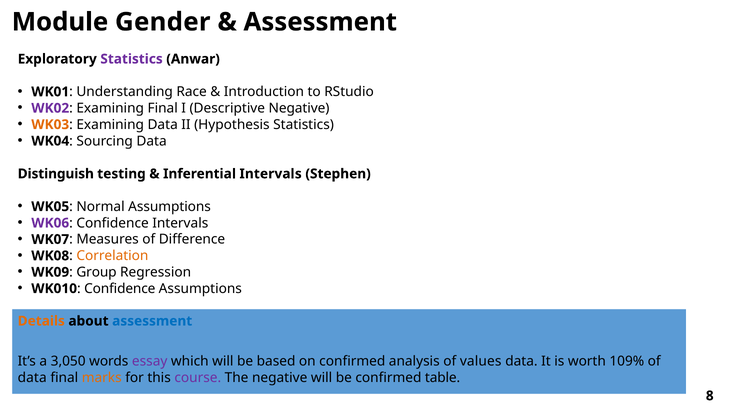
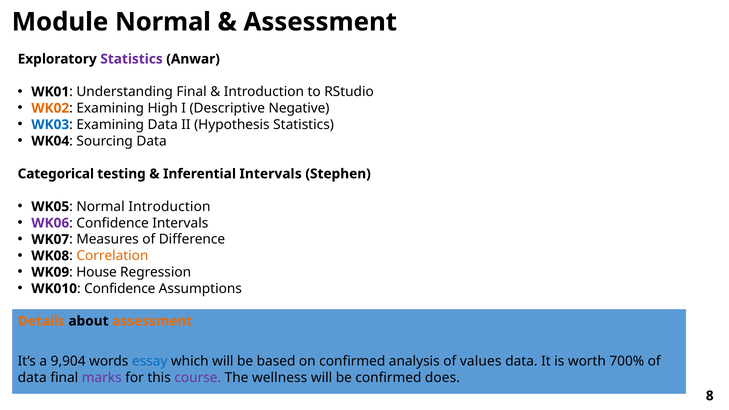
Module Gender: Gender -> Normal
Understanding Race: Race -> Final
WK02 colour: purple -> orange
Examining Final: Final -> High
WK03 colour: orange -> blue
Distinguish: Distinguish -> Categorical
Normal Assumptions: Assumptions -> Introduction
Group: Group -> House
assessment at (152, 321) colour: blue -> orange
3,050: 3,050 -> 9,904
essay colour: purple -> blue
109%: 109% -> 700%
marks colour: orange -> purple
The negative: negative -> wellness
table: table -> does
